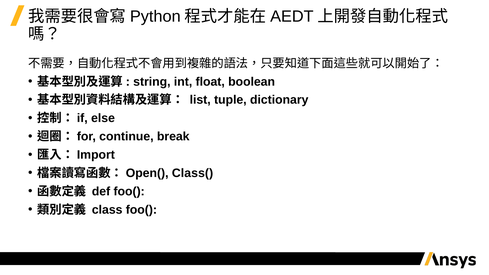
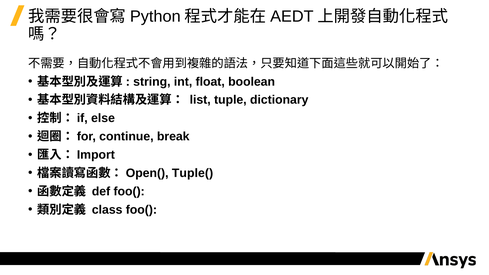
Class(: Class( -> Tuple(
